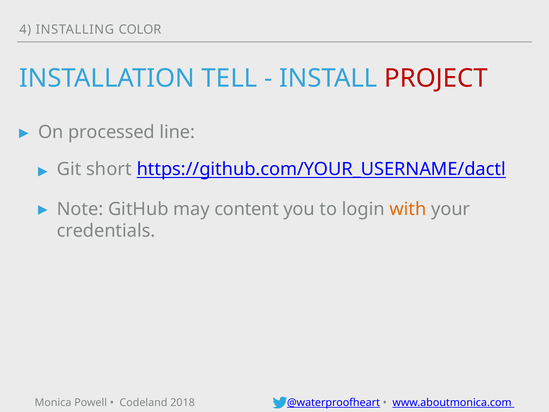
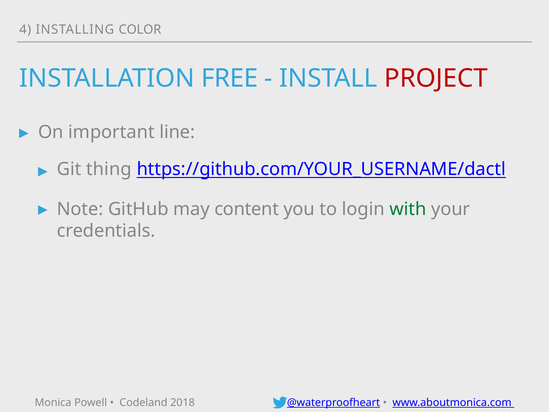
TELL: TELL -> FREE
processed: processed -> important
short: short -> thing
with colour: orange -> green
